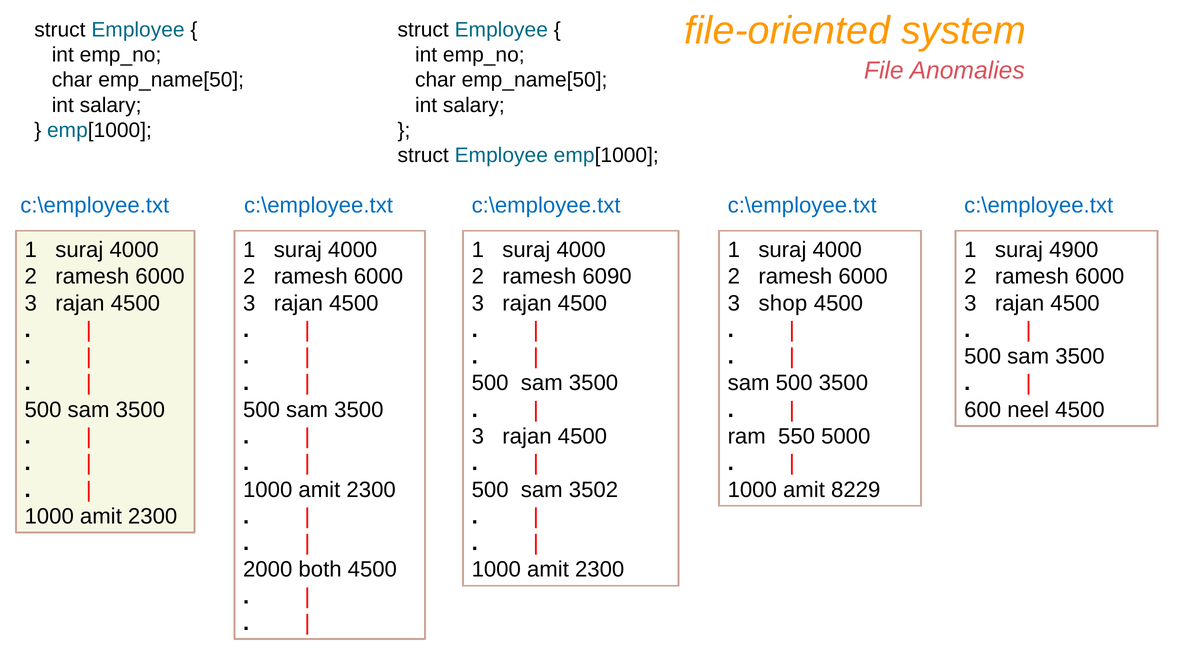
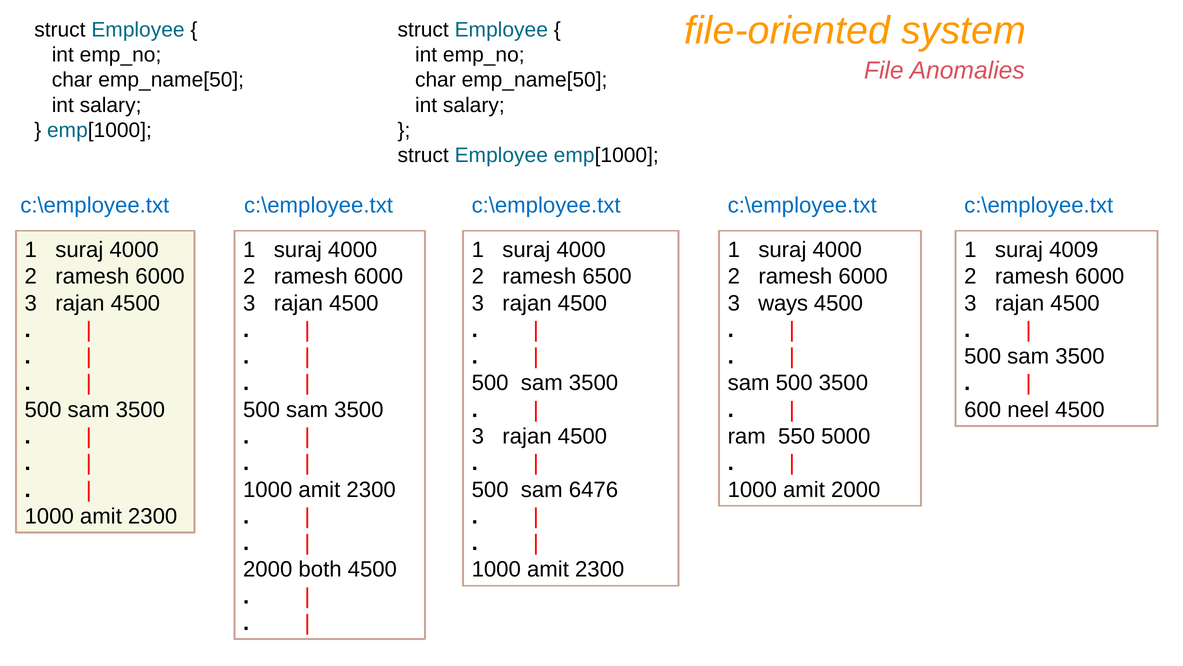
4900: 4900 -> 4009
6090: 6090 -> 6500
shop: shop -> ways
3502: 3502 -> 6476
amit 8229: 8229 -> 2000
